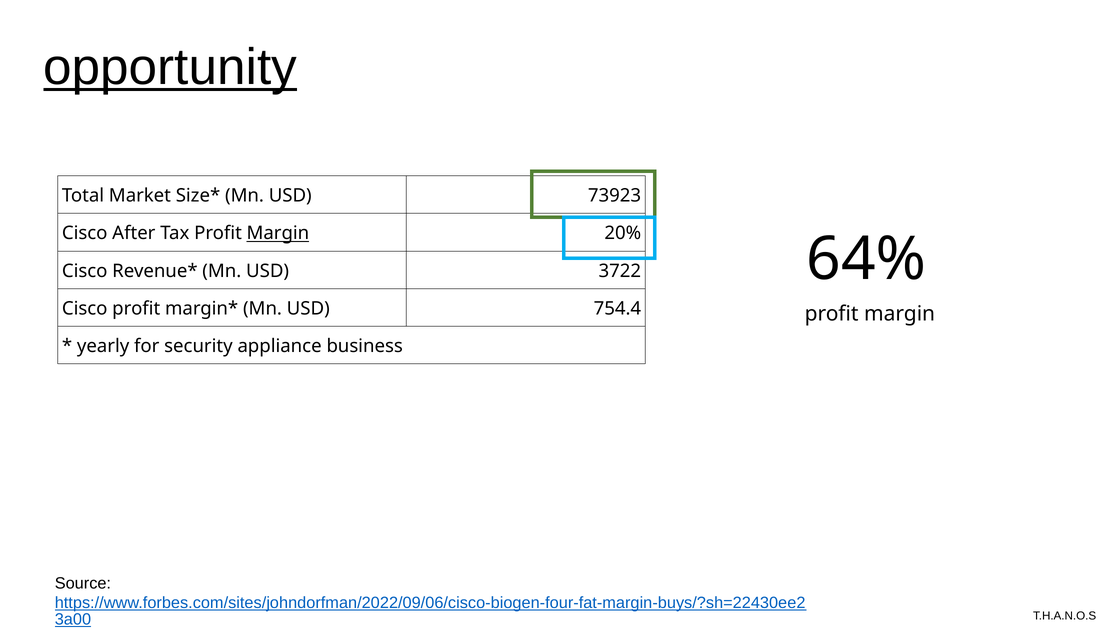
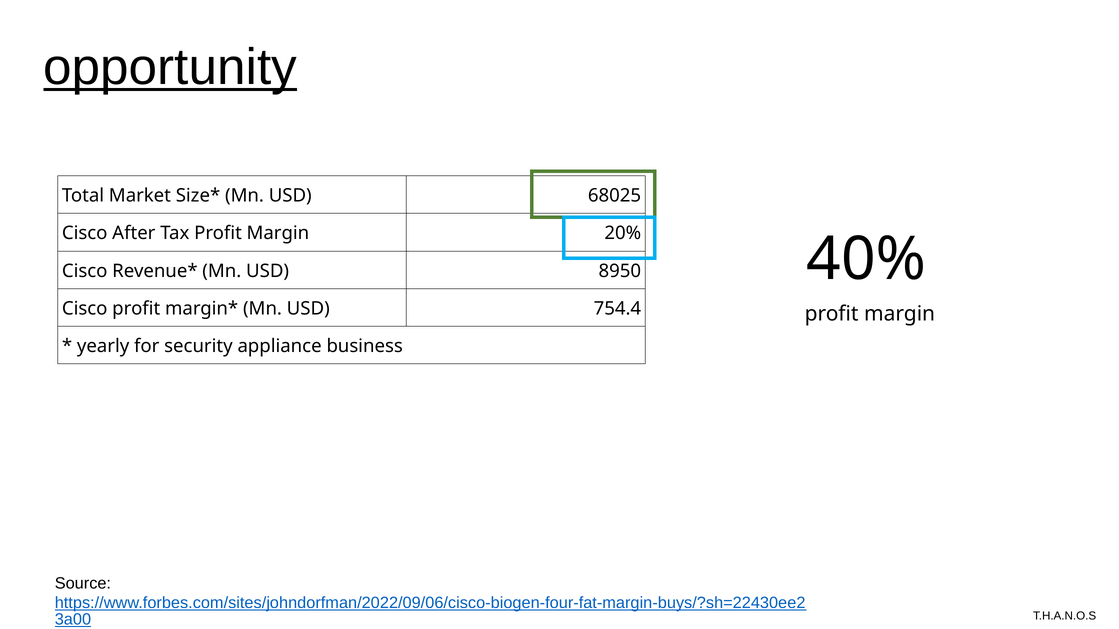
73923: 73923 -> 68025
Margin at (278, 233) underline: present -> none
64%: 64% -> 40%
3722: 3722 -> 8950
